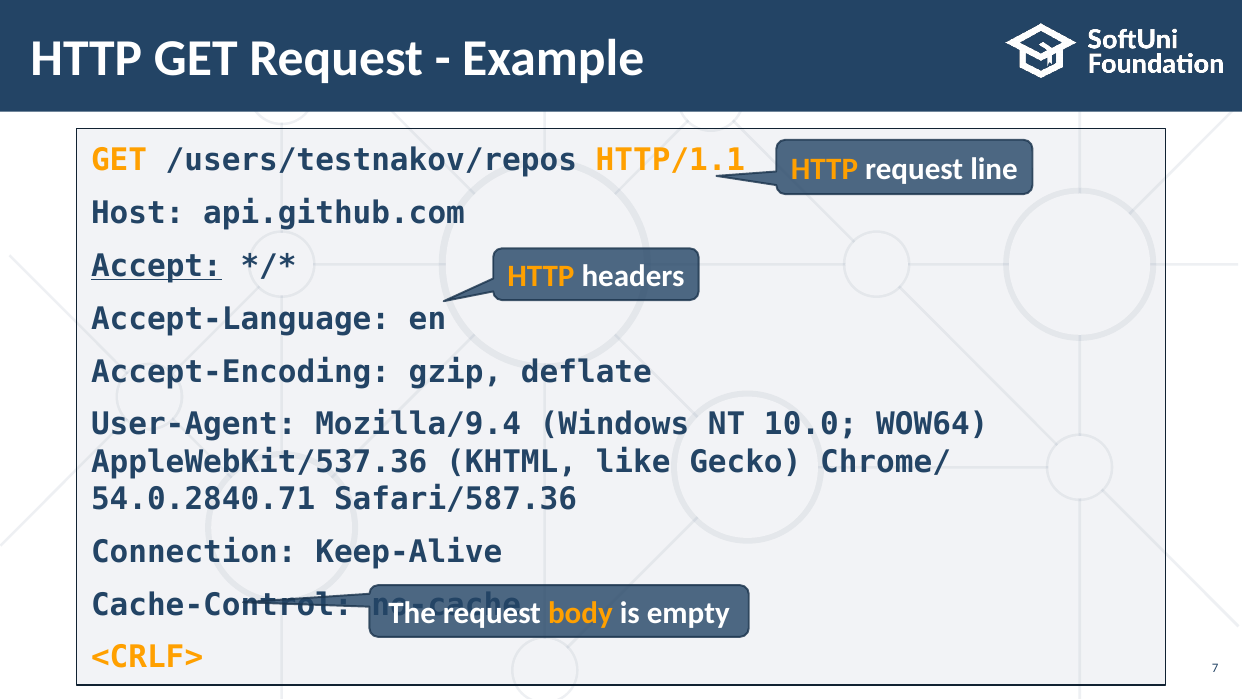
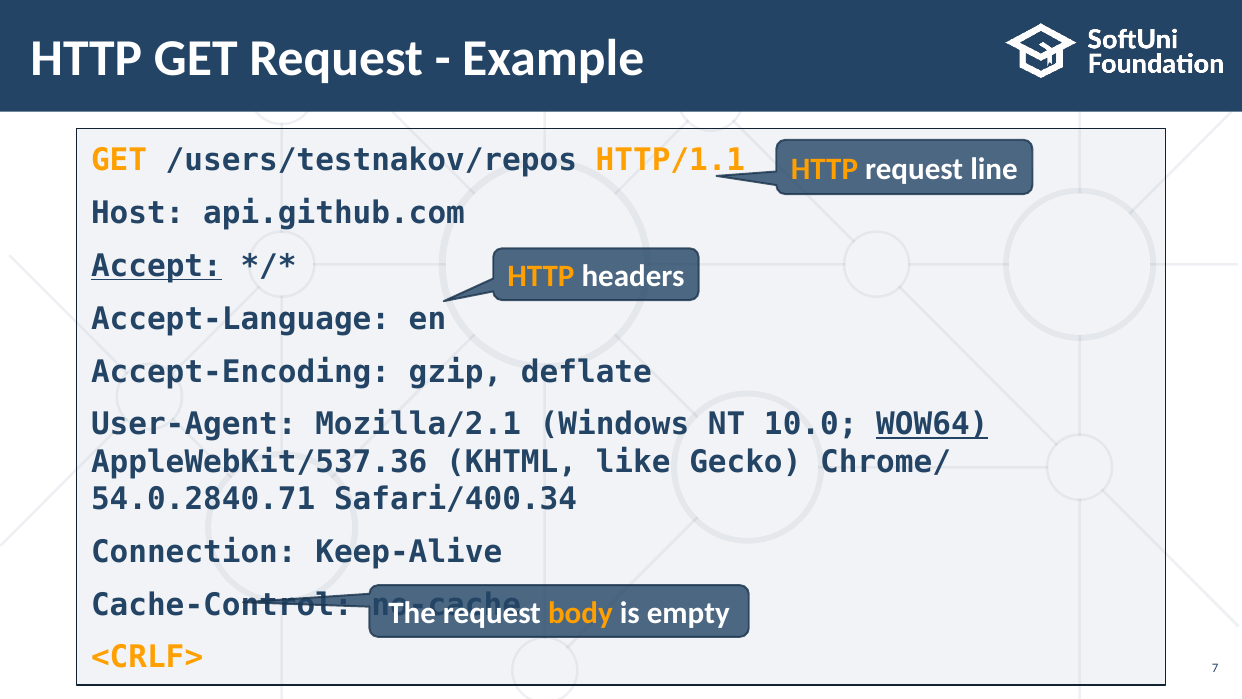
Mozilla/9.4: Mozilla/9.4 -> Mozilla/2.1
WOW64 underline: none -> present
Safari/587.36: Safari/587.36 -> Safari/400.34
